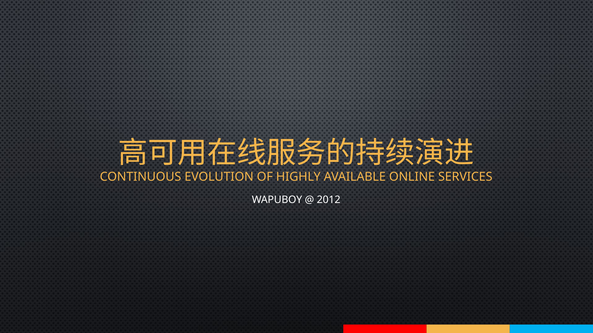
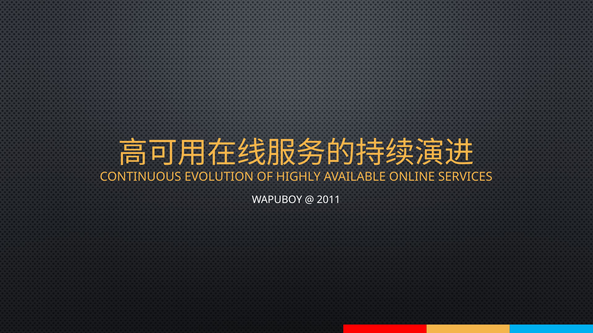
2012: 2012 -> 2011
